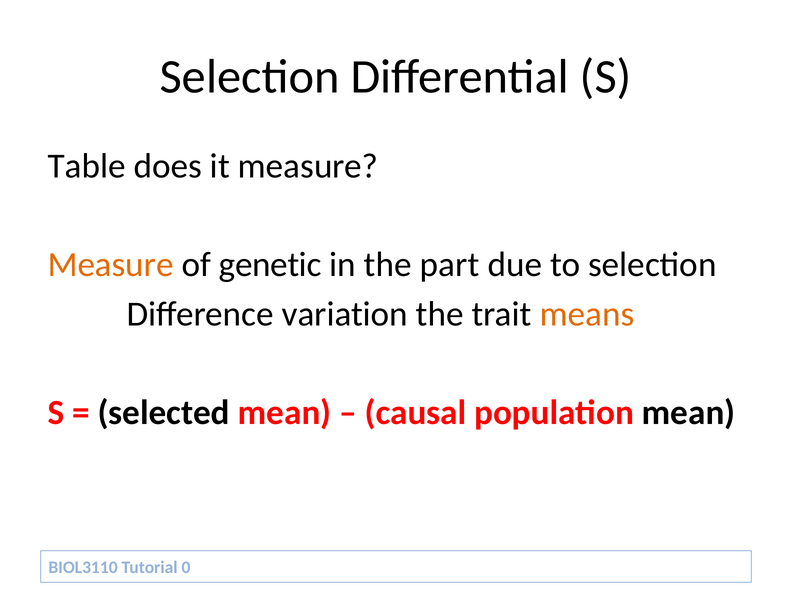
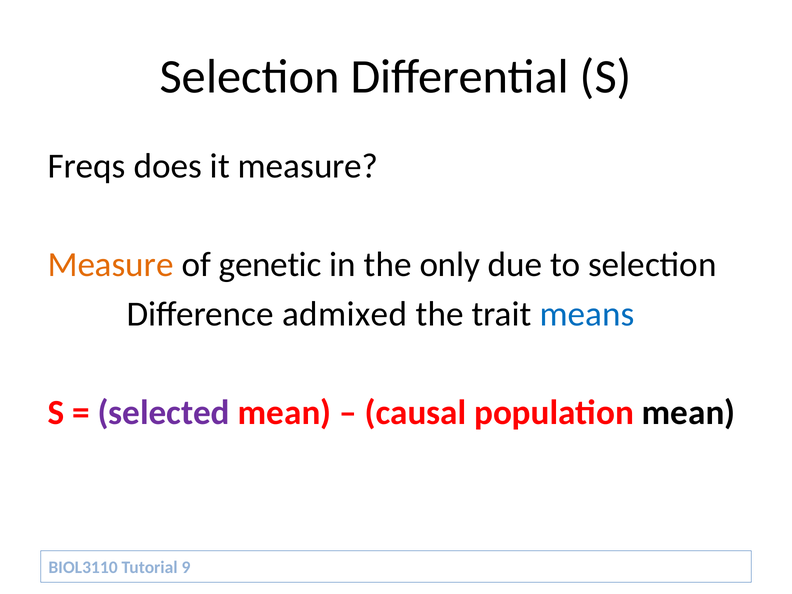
Table: Table -> Freqs
part: part -> only
variation: variation -> admixed
means colour: orange -> blue
selected colour: black -> purple
0: 0 -> 9
